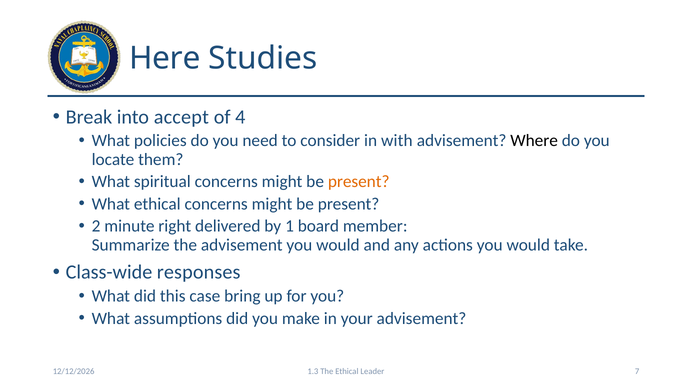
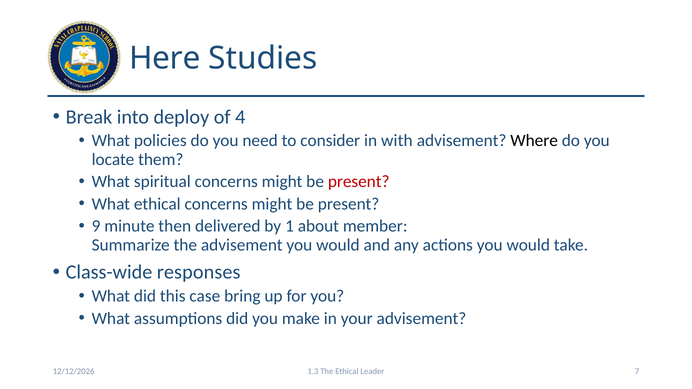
accept: accept -> deploy
present at (359, 182) colour: orange -> red
2: 2 -> 9
right: right -> then
board: board -> about
